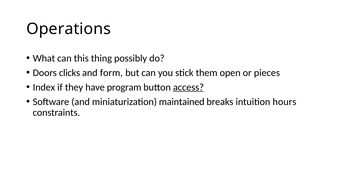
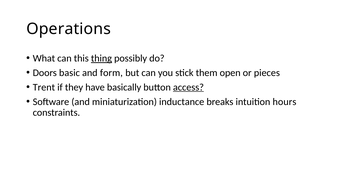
thing underline: none -> present
clicks: clicks -> basic
Index: Index -> Trent
program: program -> basically
maintained: maintained -> inductance
